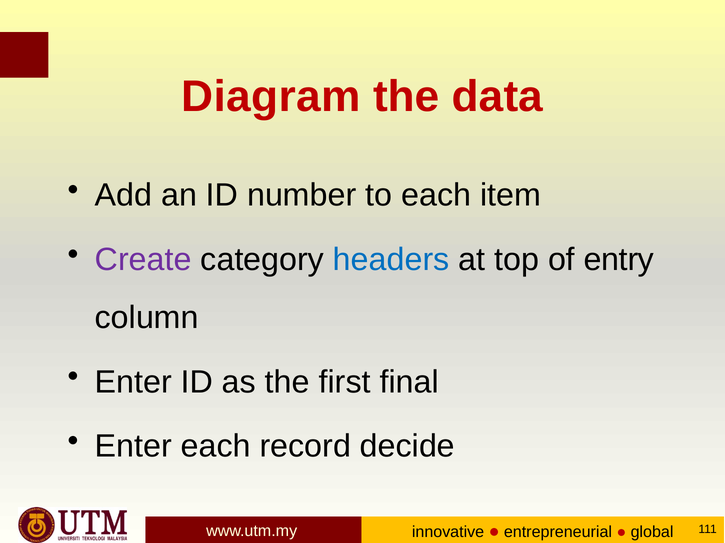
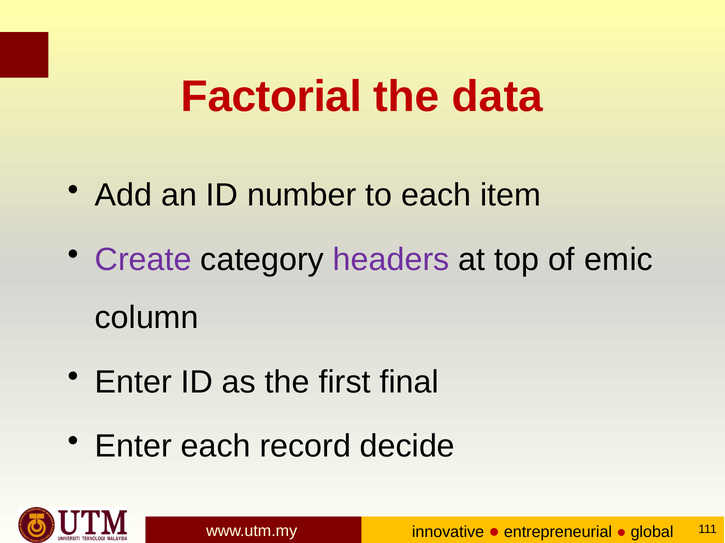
Diagram: Diagram -> Factorial
headers colour: blue -> purple
entry: entry -> emic
